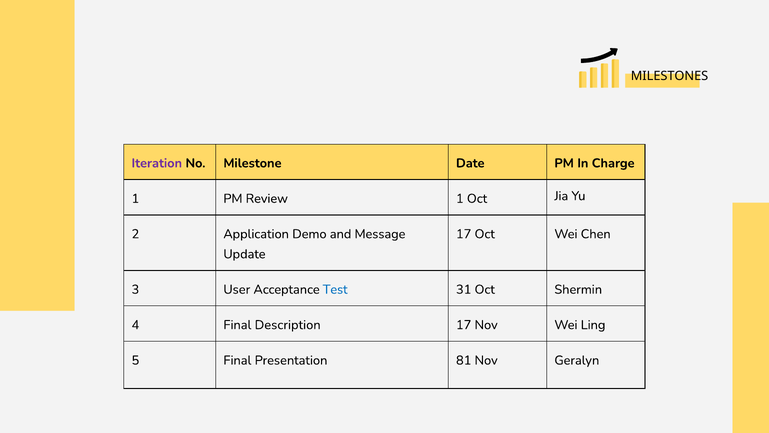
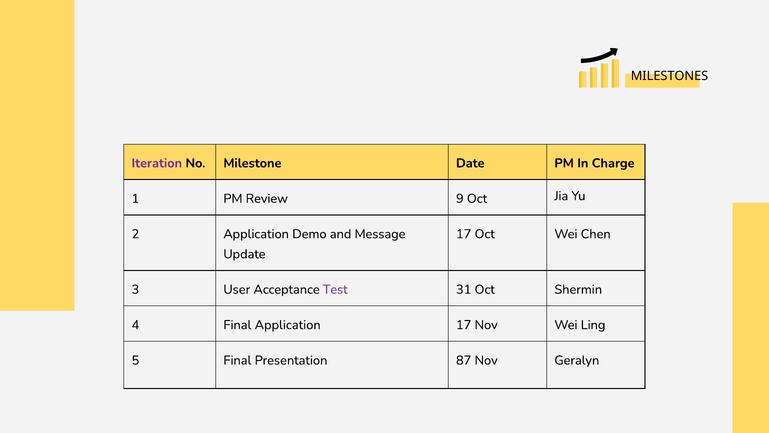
Review 1: 1 -> 9
Test colour: blue -> purple
Final Description: Description -> Application
81: 81 -> 87
